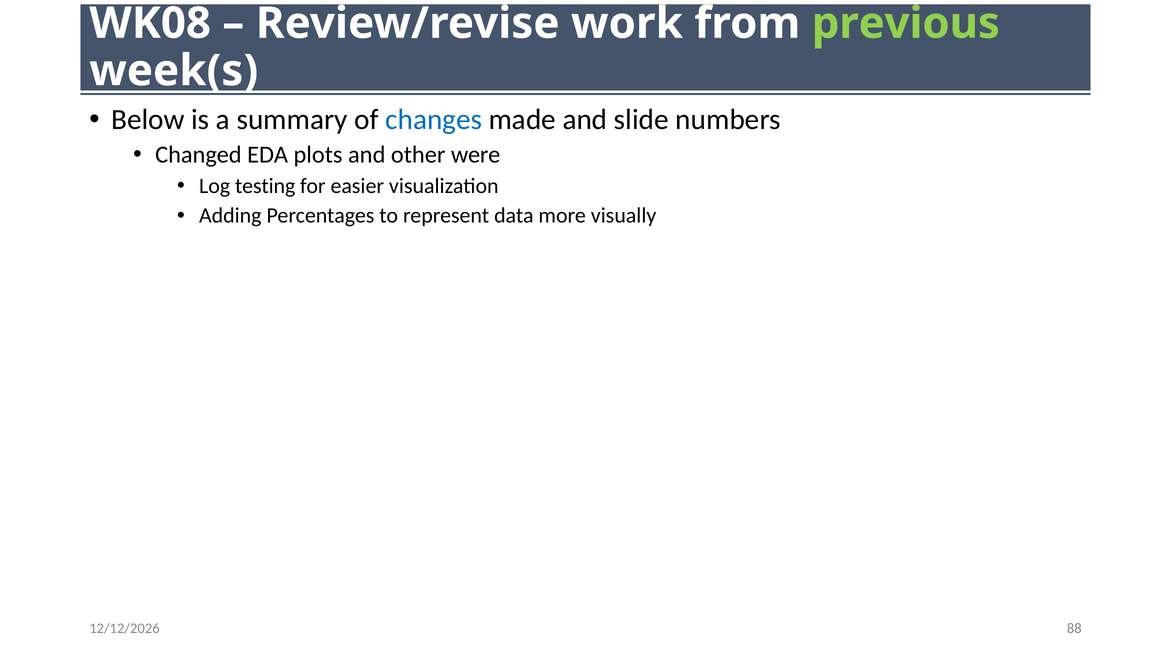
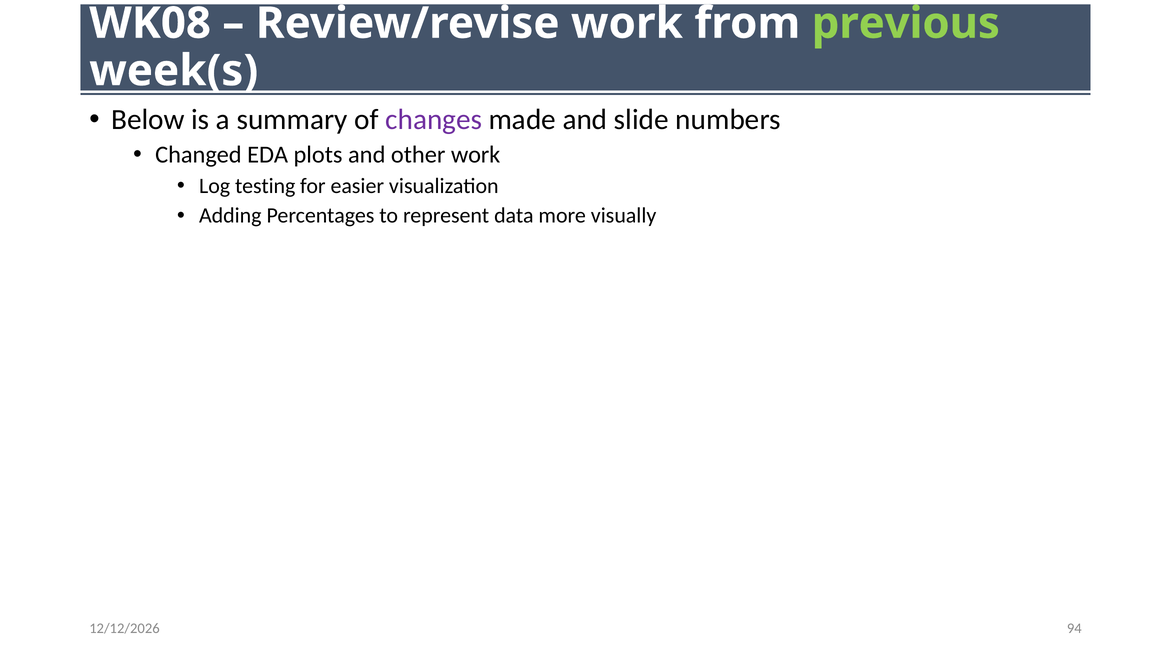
changes colour: blue -> purple
other were: were -> work
88: 88 -> 94
